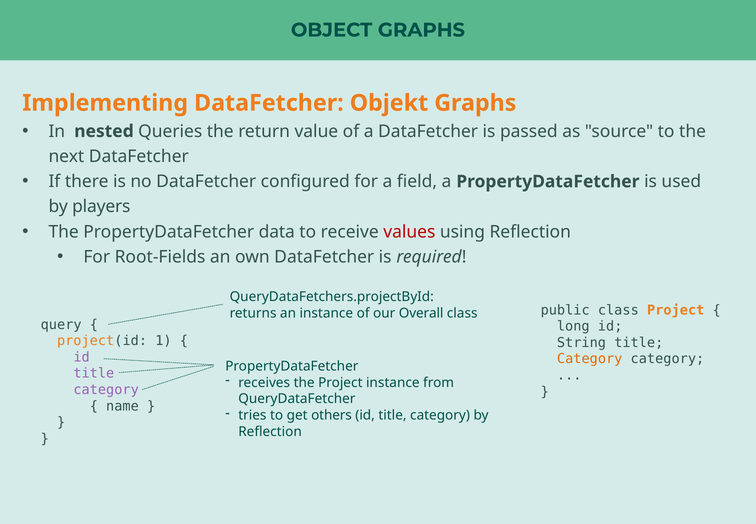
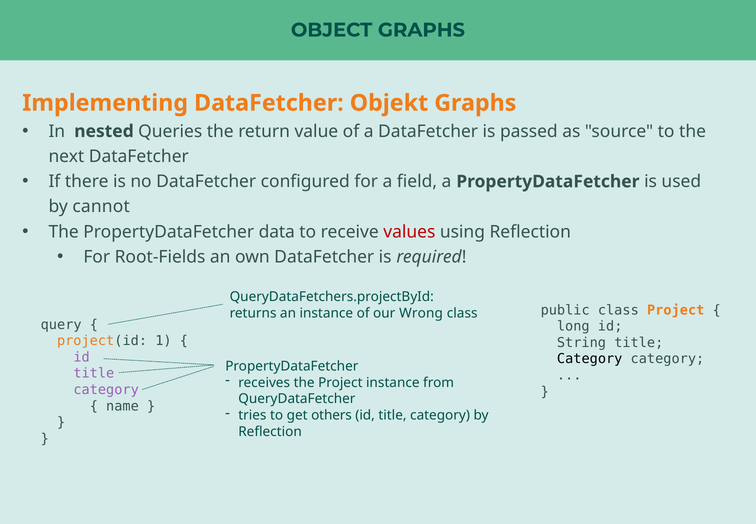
players: players -> cannot
Overall: Overall -> Wrong
Category at (590, 359) colour: orange -> black
